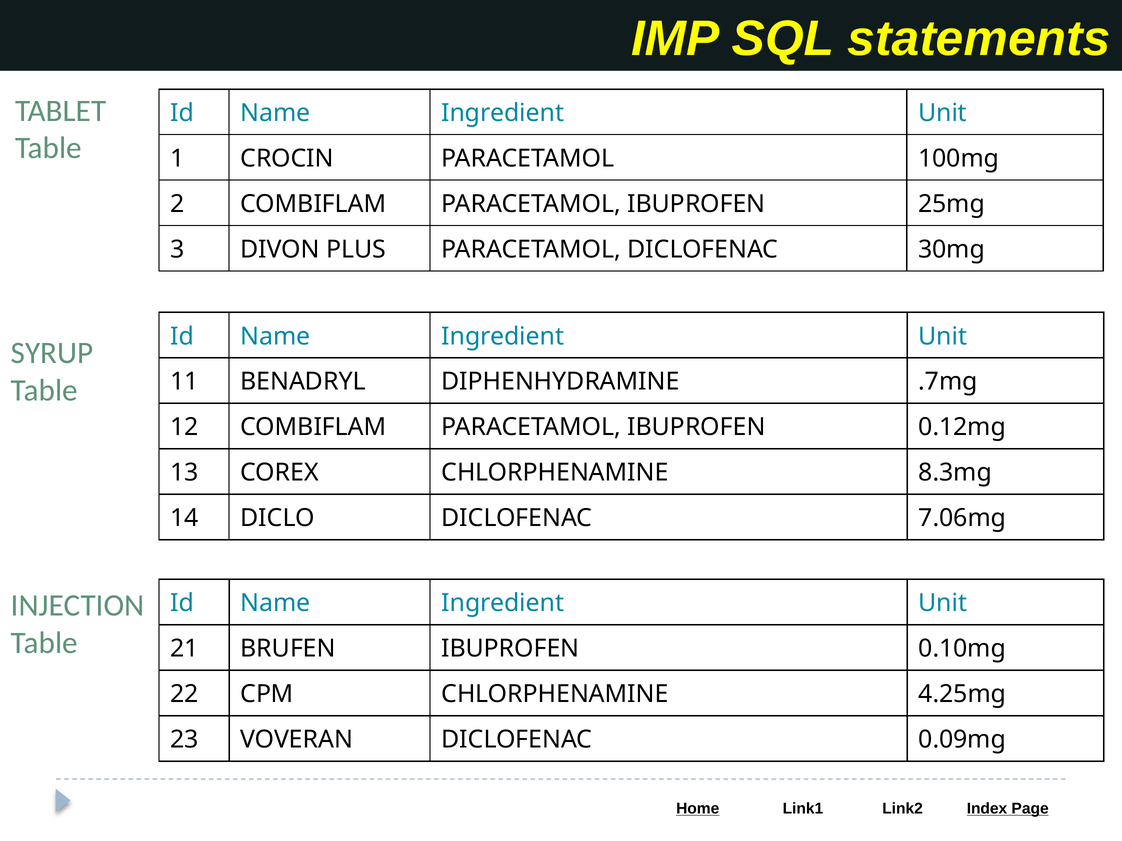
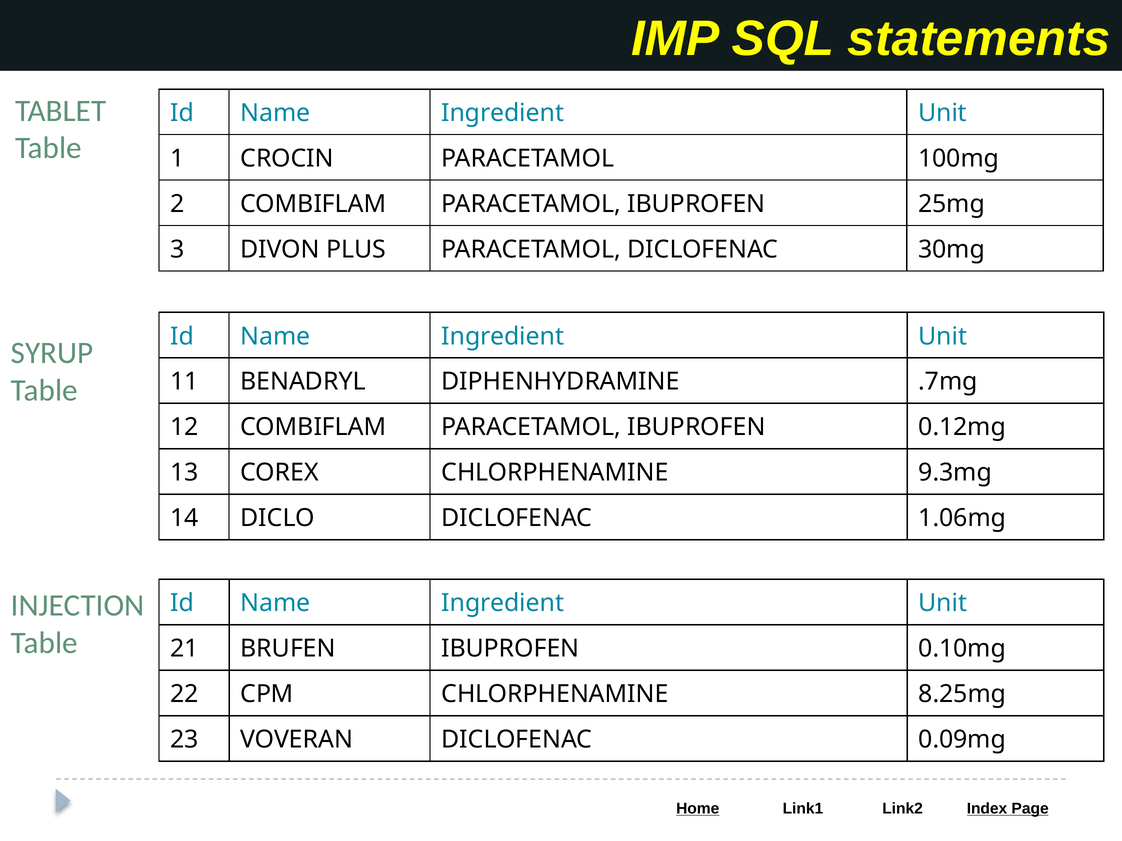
8.3mg: 8.3mg -> 9.3mg
7.06mg: 7.06mg -> 1.06mg
4.25mg: 4.25mg -> 8.25mg
